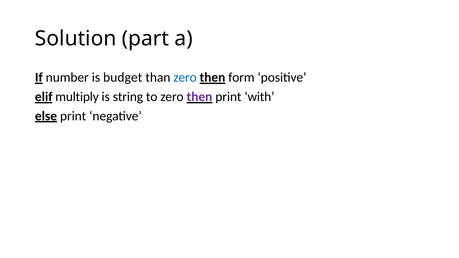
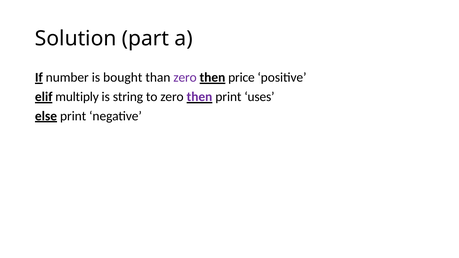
budget: budget -> bought
zero at (185, 78) colour: blue -> purple
form: form -> price
with: with -> uses
